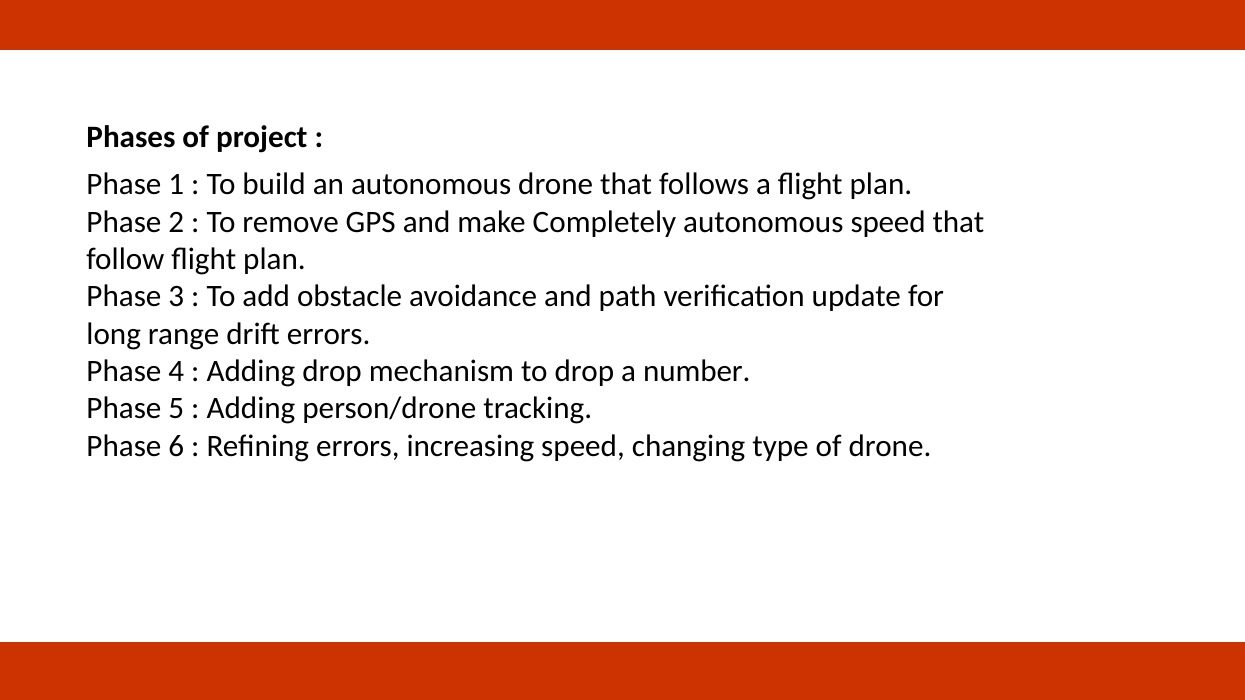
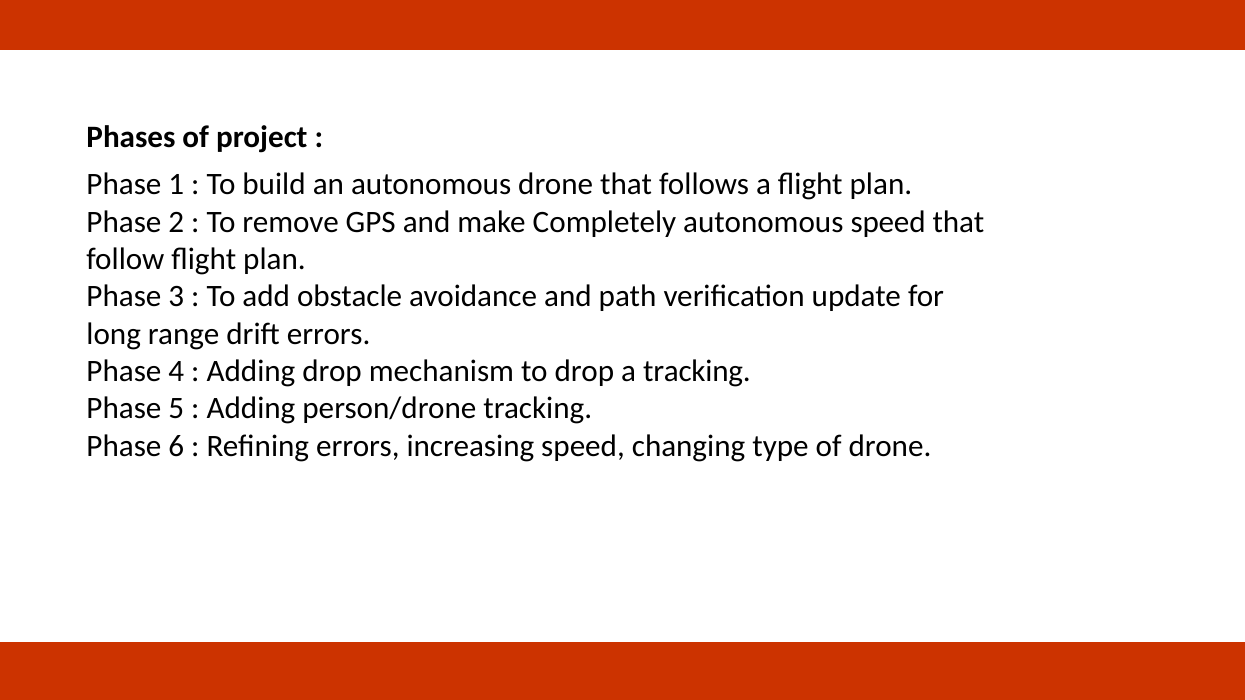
a number: number -> tracking
